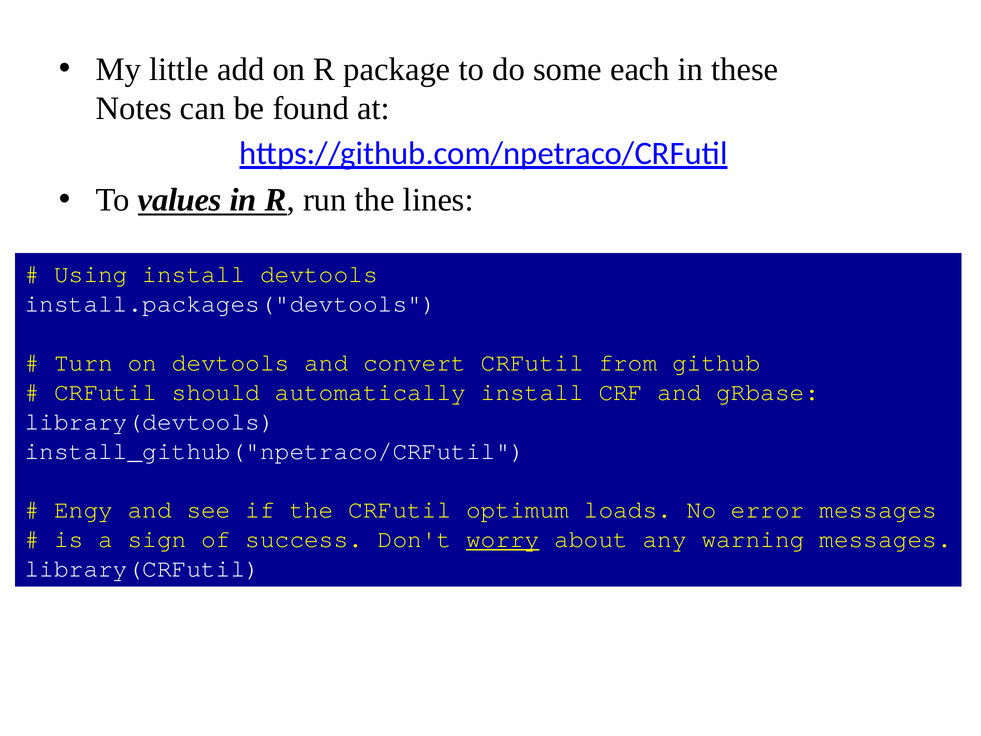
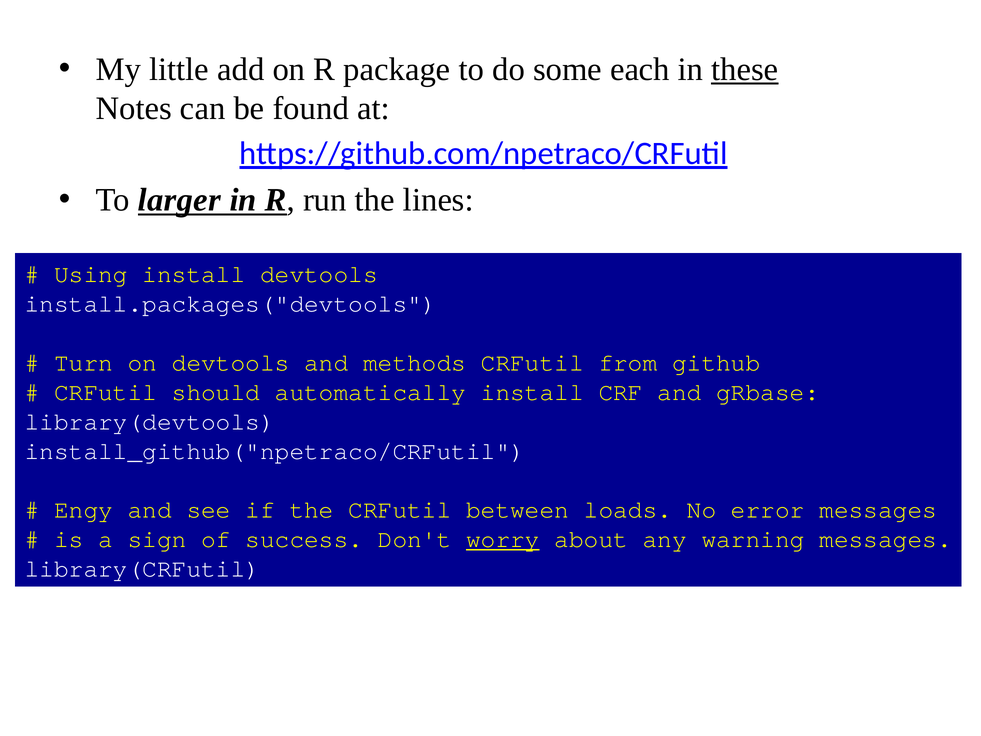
these underline: none -> present
values: values -> larger
convert: convert -> methods
optimum: optimum -> between
